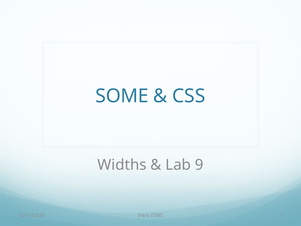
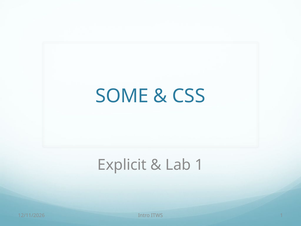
Widths: Widths -> Explicit
Lab 9: 9 -> 1
